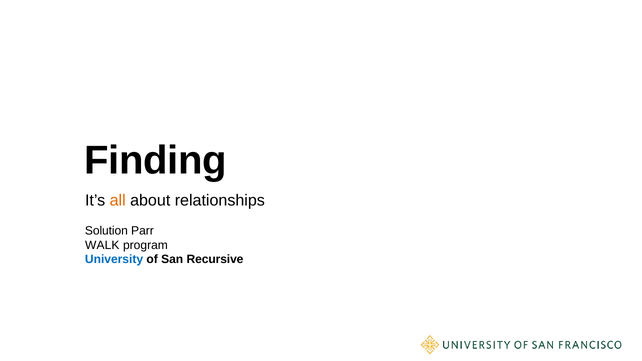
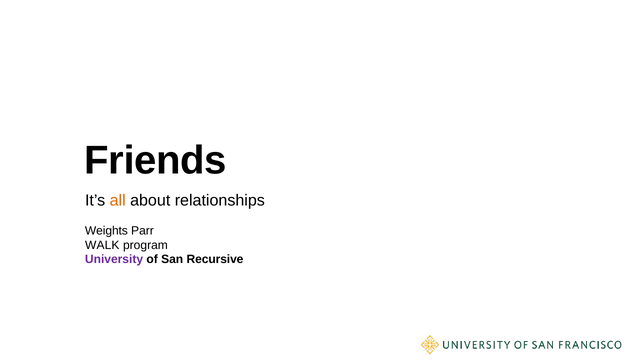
Finding: Finding -> Friends
Solution: Solution -> Weights
University colour: blue -> purple
